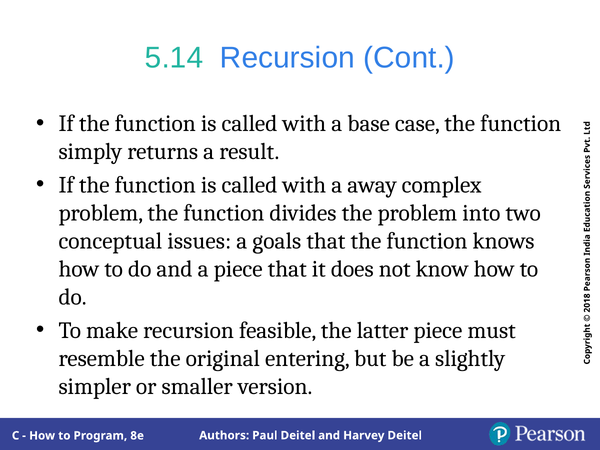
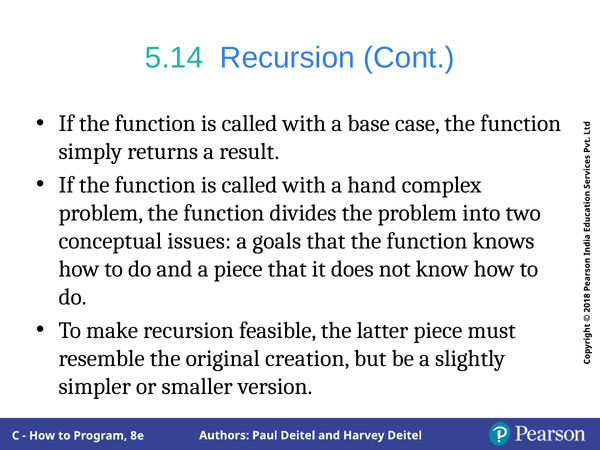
away: away -> hand
entering: entering -> creation
